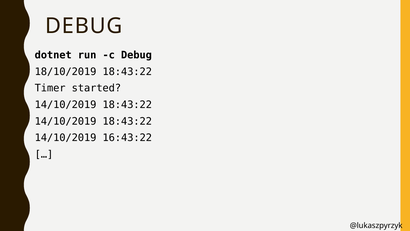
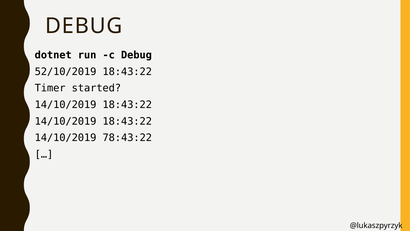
18/10/2019: 18/10/2019 -> 52/10/2019
16:43:22: 16:43:22 -> 78:43:22
